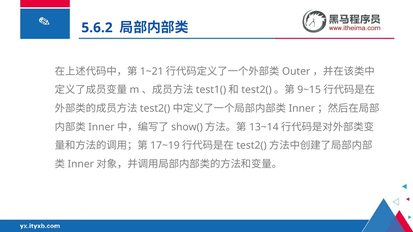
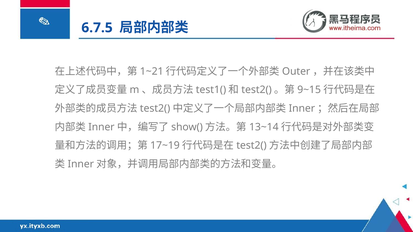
5.6.2: 5.6.2 -> 6.7.5
